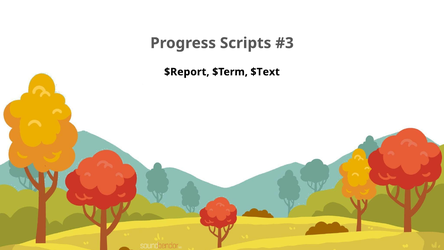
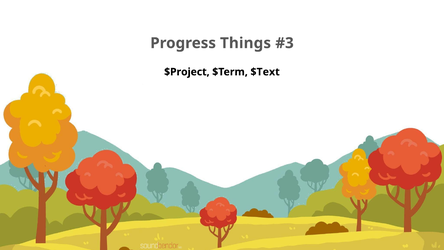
Scripts: Scripts -> Things
$Report: $Report -> $Project
